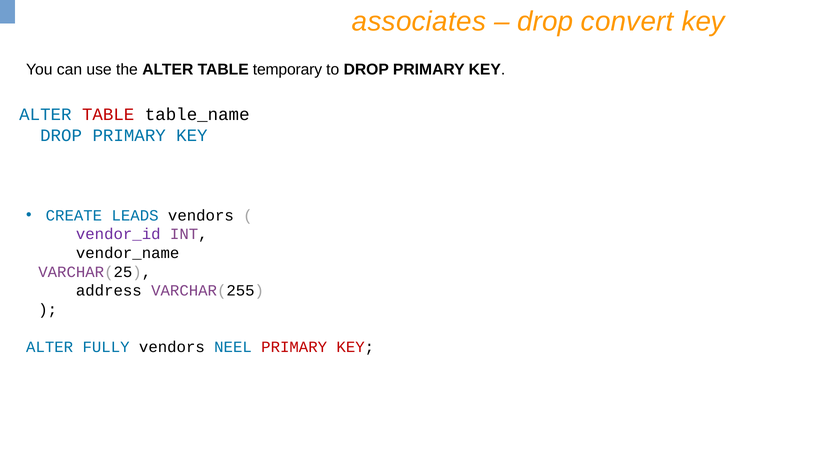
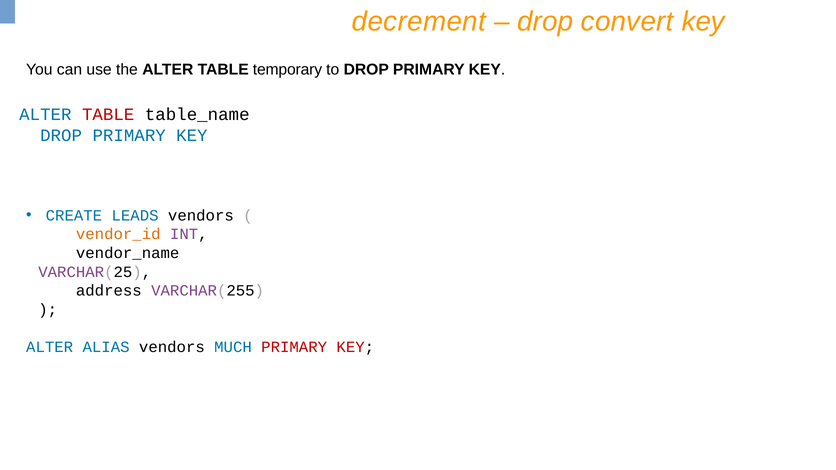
associates: associates -> decrement
vendor_id colour: purple -> orange
FULLY: FULLY -> ALIAS
NEEL: NEEL -> MUCH
